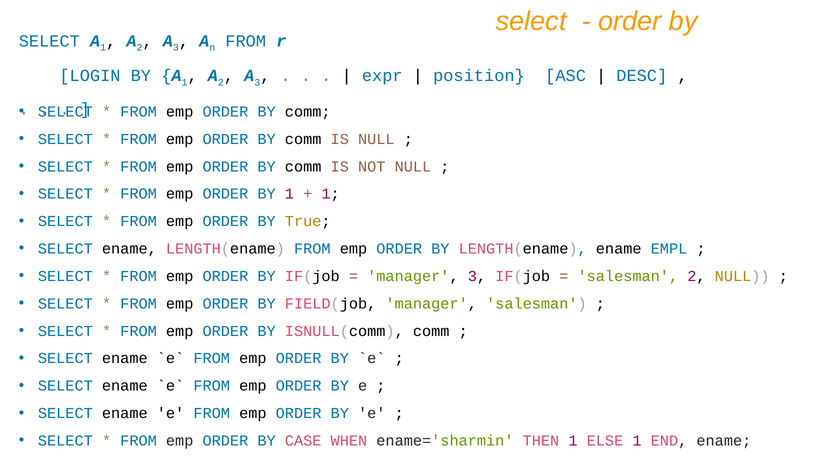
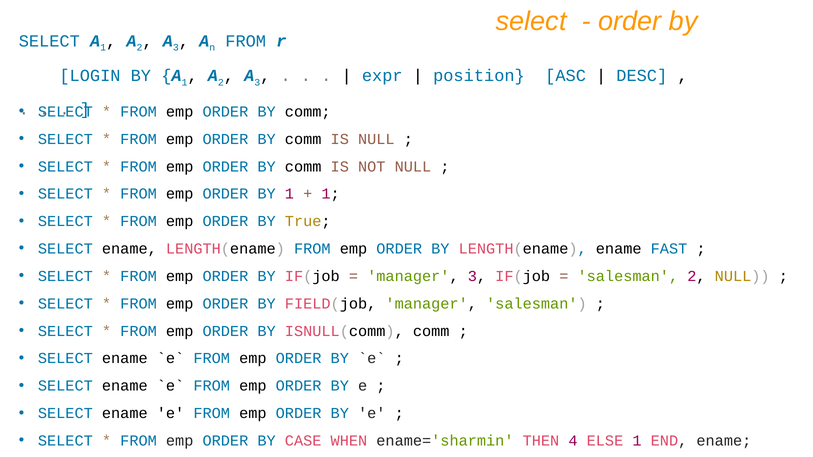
EMPL: EMPL -> FAST
THEN 1: 1 -> 4
